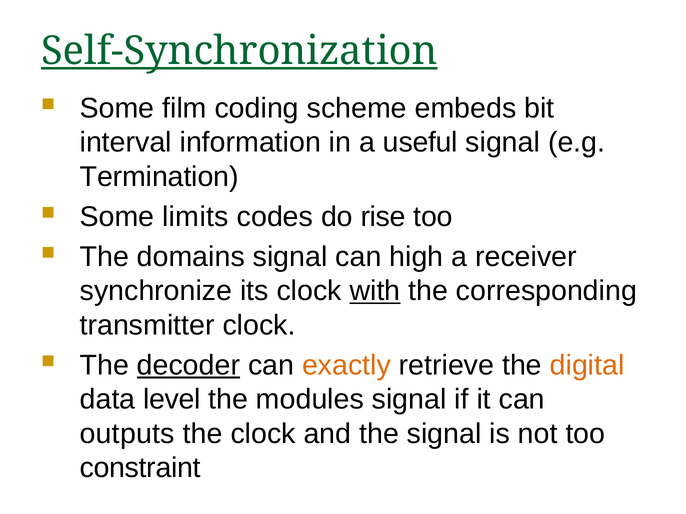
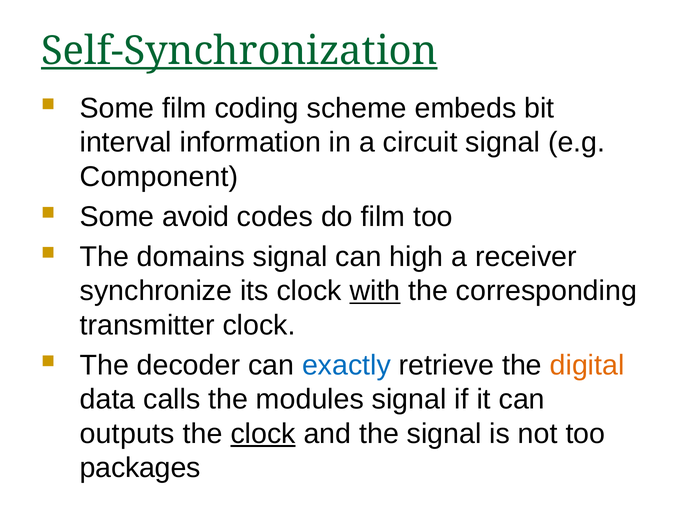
useful: useful -> circuit
Termination: Termination -> Component
limits: limits -> avoid
do rise: rise -> film
decoder underline: present -> none
exactly colour: orange -> blue
level: level -> calls
clock at (263, 434) underline: none -> present
constraint: constraint -> packages
